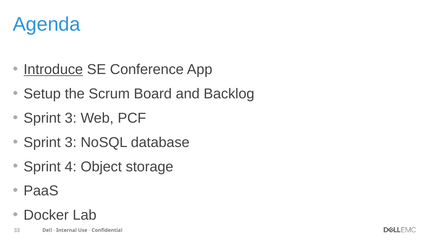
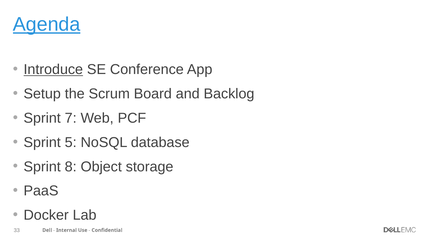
Agenda underline: none -> present
3 at (71, 118): 3 -> 7
3 at (71, 142): 3 -> 5
4: 4 -> 8
